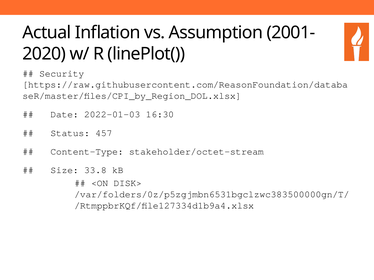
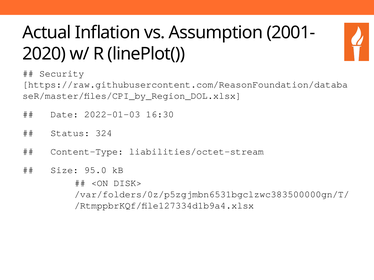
457: 457 -> 324
stakeholder/octet-stream: stakeholder/octet-stream -> liabilities/octet-stream
33.8: 33.8 -> 95.0
